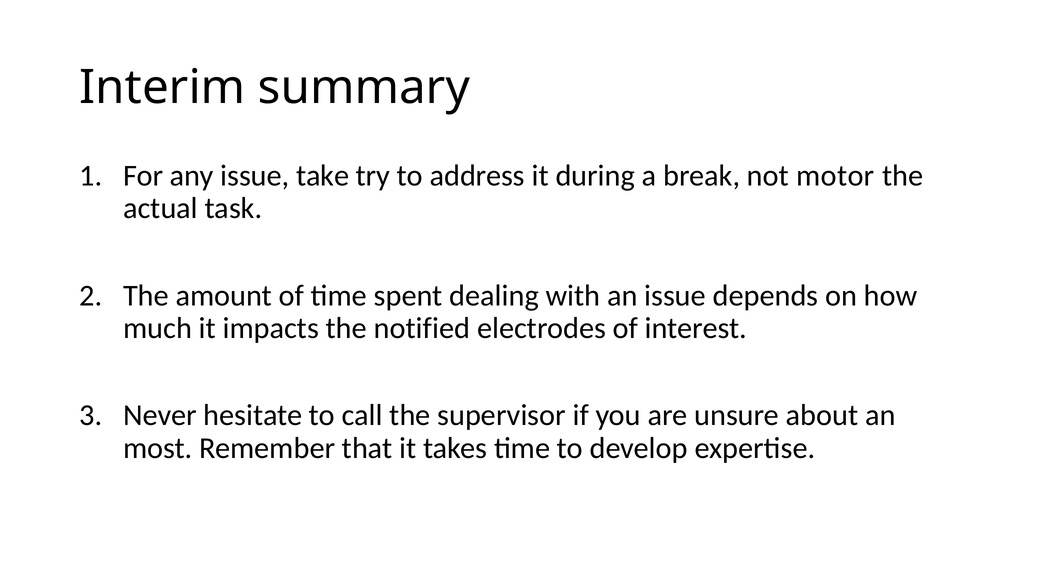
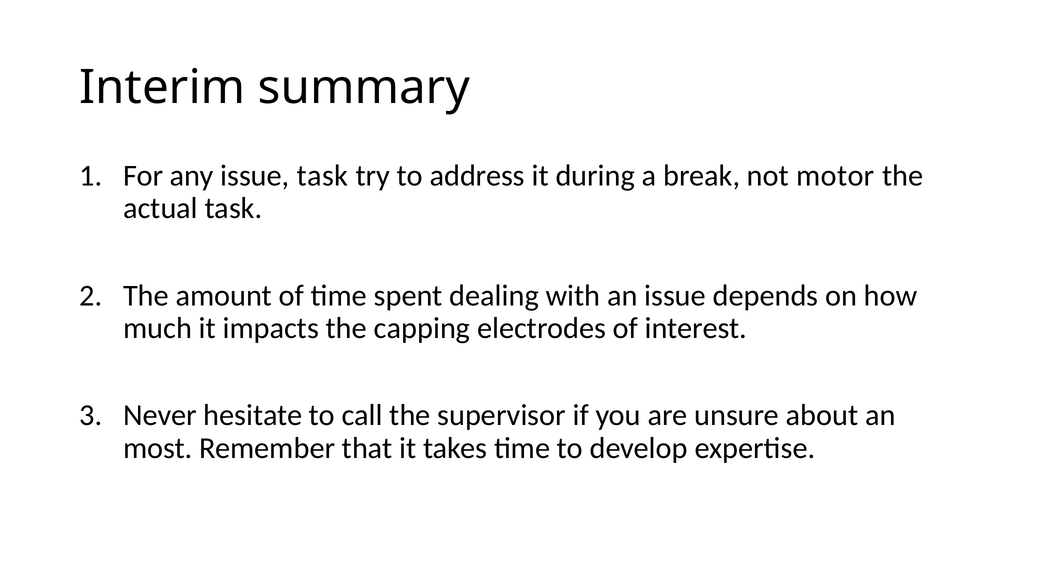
issue take: take -> task
notified: notified -> capping
